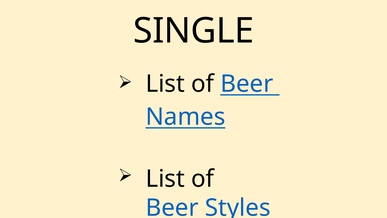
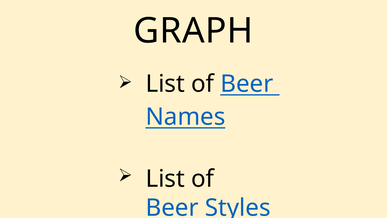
SINGLE: SINGLE -> GRAPH
